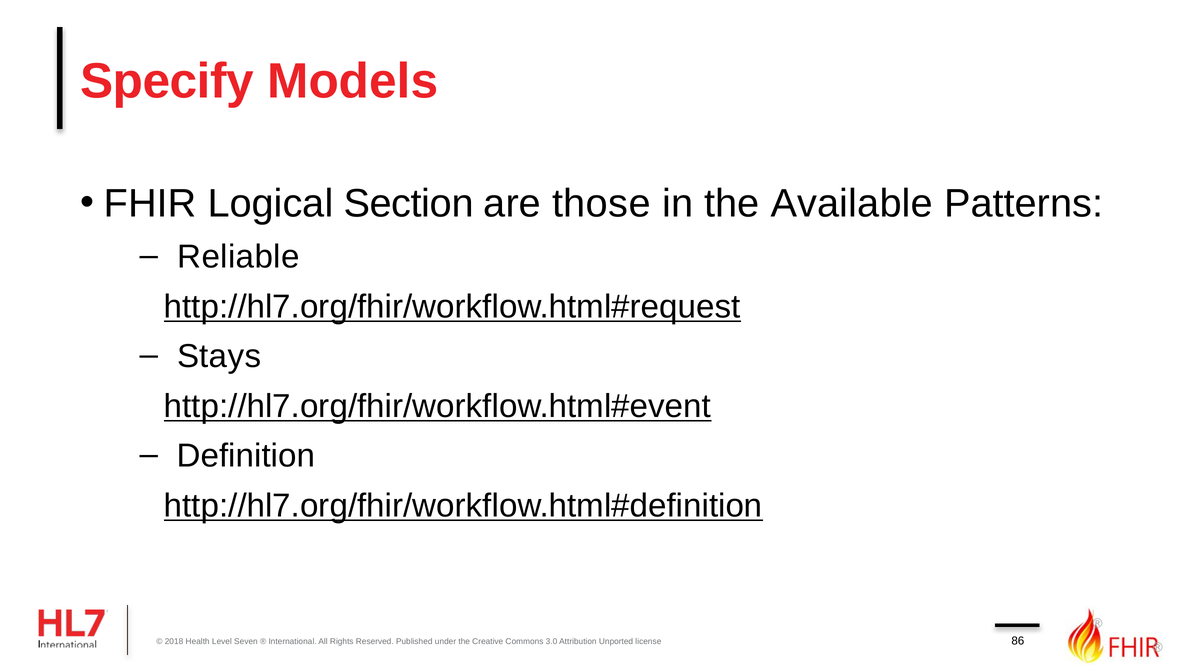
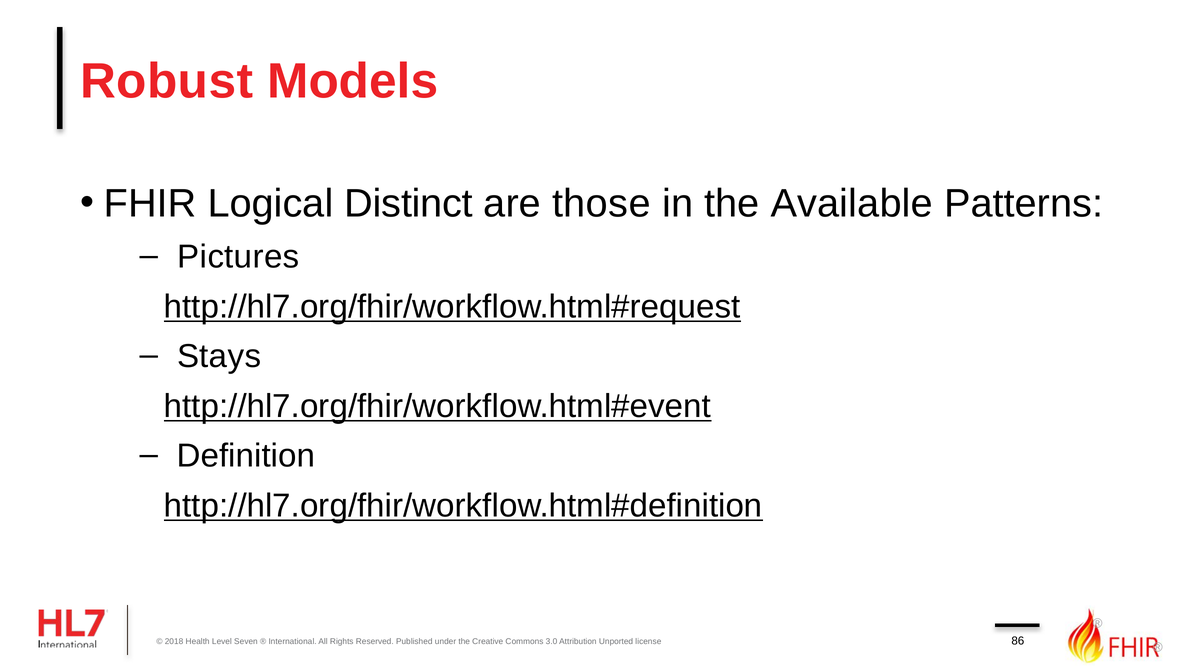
Specify: Specify -> Robust
Section: Section -> Distinct
Reliable: Reliable -> Pictures
